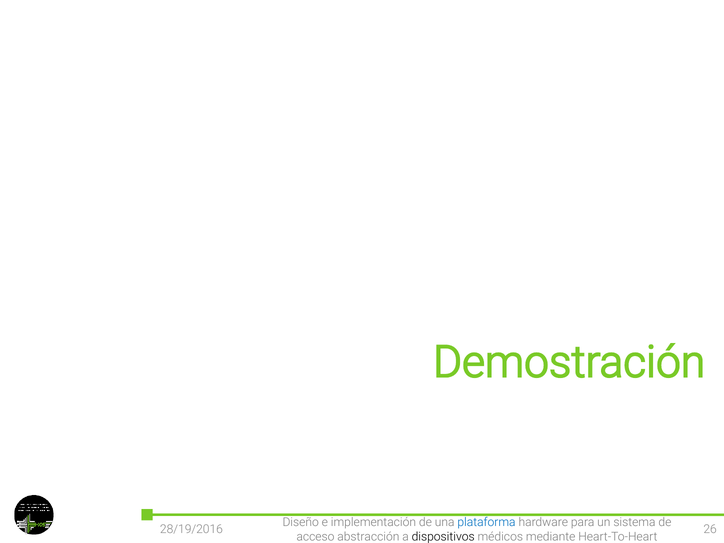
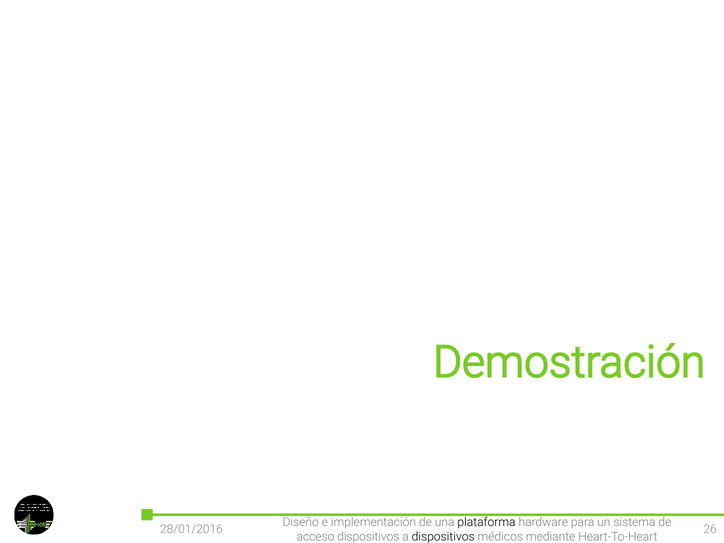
plataforma colour: blue -> black
28/19/2016: 28/19/2016 -> 28/01/2016
acceso abstracción: abstracción -> dispositivos
